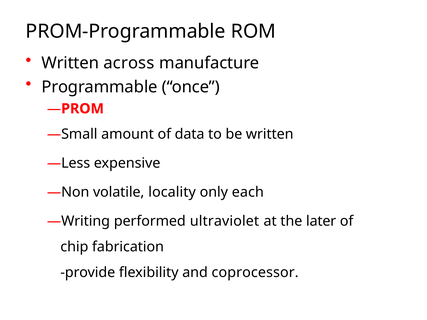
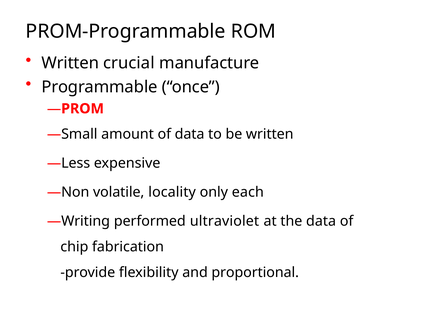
across: across -> crucial
the later: later -> data
coprocessor: coprocessor -> proportional
